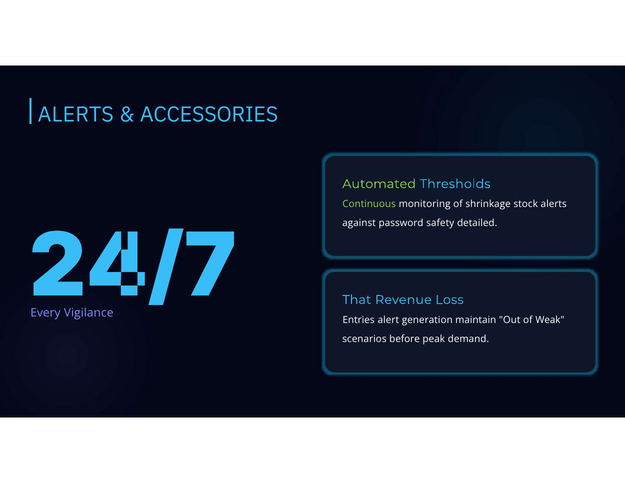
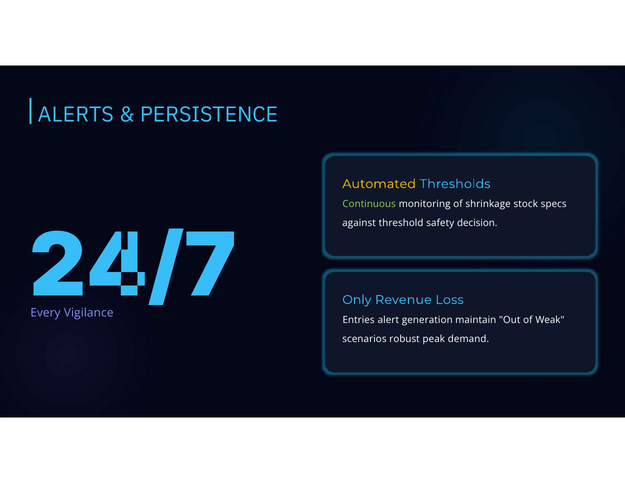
ACCESSORIES: ACCESSORIES -> PERSISTENCE
Automated colour: light green -> yellow
stock alerts: alerts -> specs
password: password -> threshold
detailed: detailed -> decision
That: That -> Only
before: before -> robust
